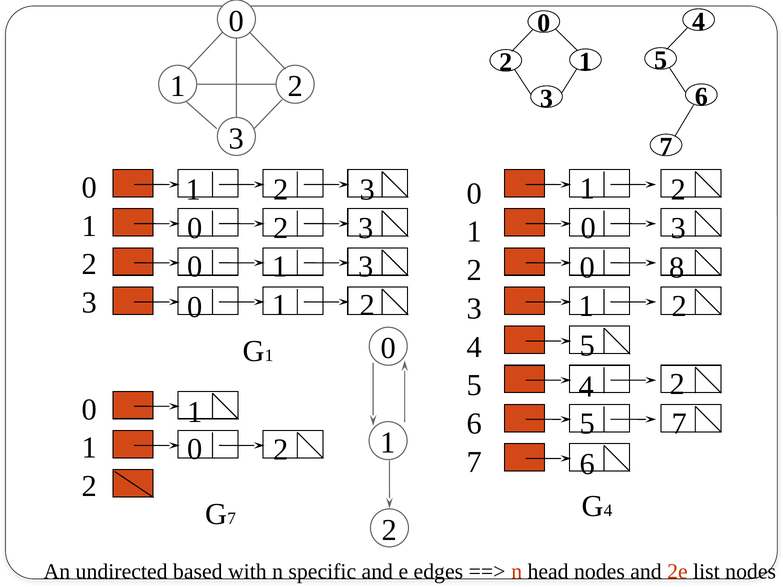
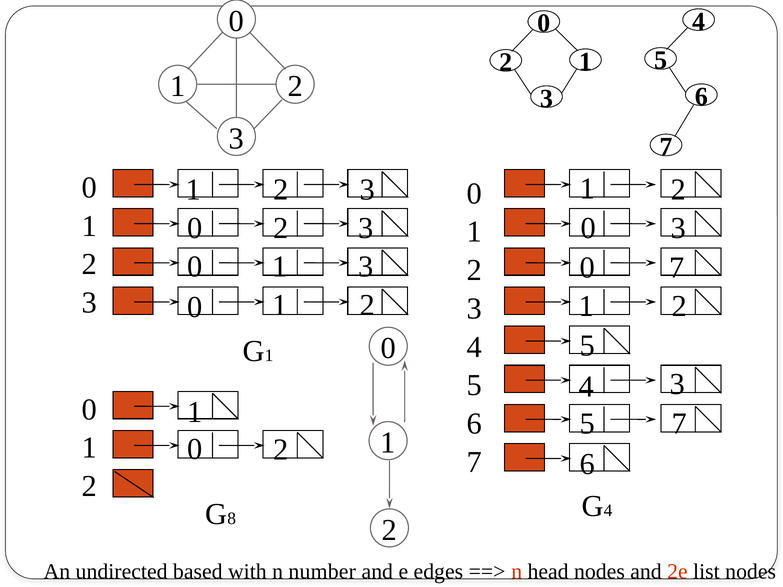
0 8: 8 -> 7
4 2: 2 -> 3
7 at (232, 519): 7 -> 8
specific: specific -> number
